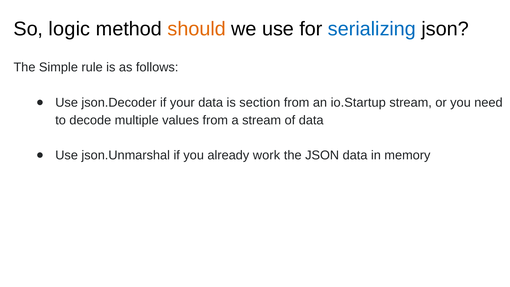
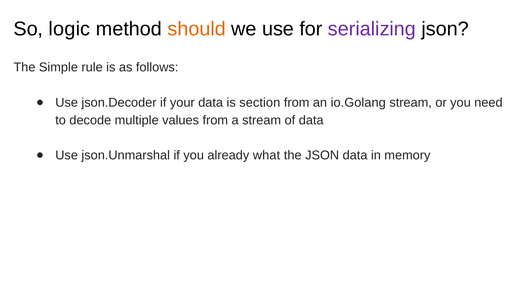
serializing colour: blue -> purple
io.Startup: io.Startup -> io.Golang
work: work -> what
